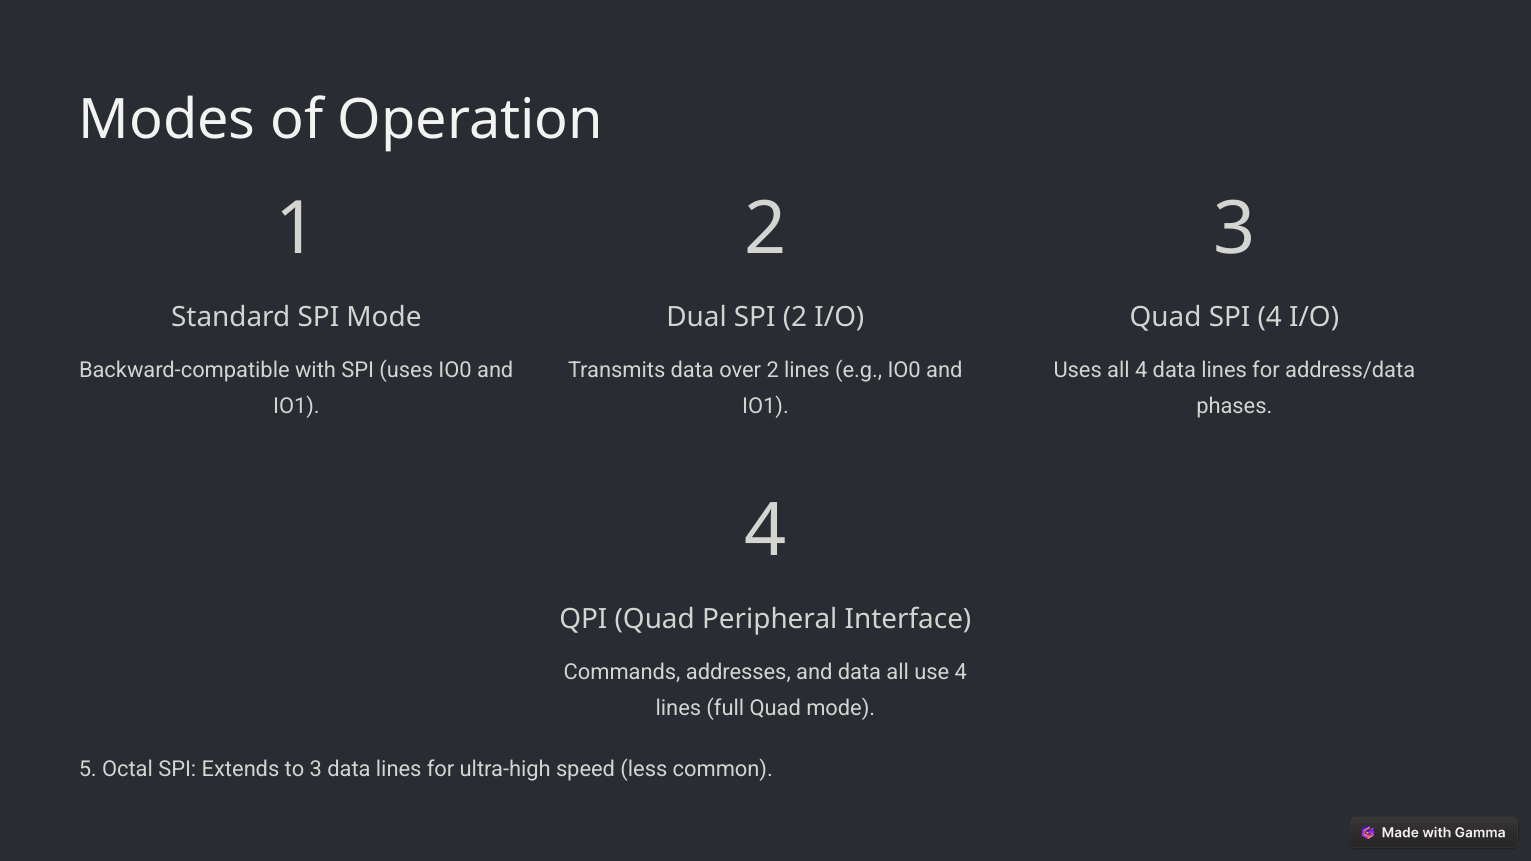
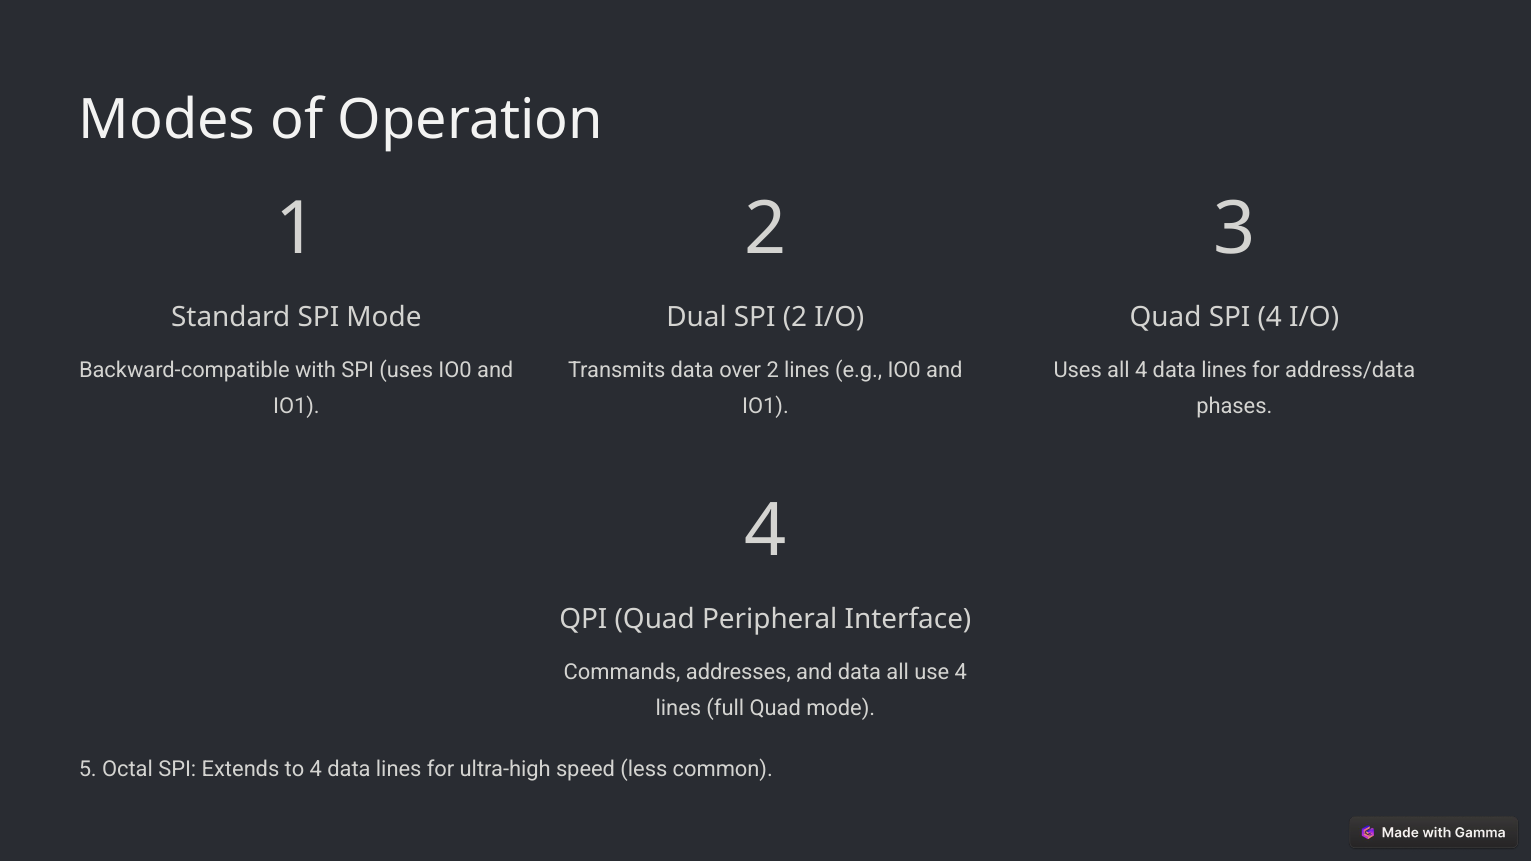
to 3: 3 -> 4
